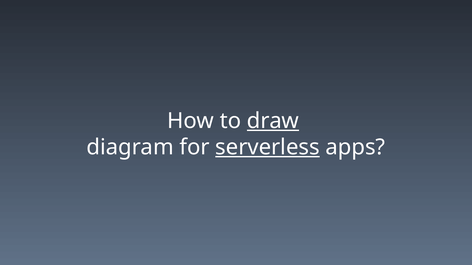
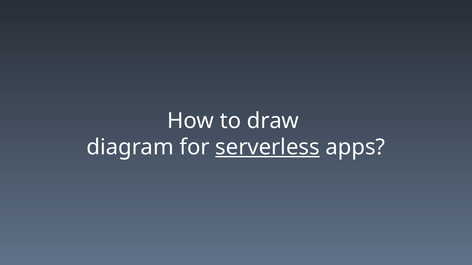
draw underline: present -> none
